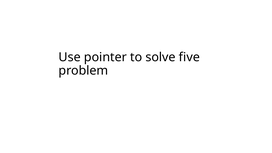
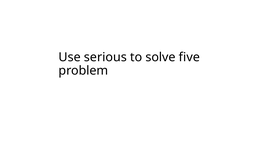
pointer: pointer -> serious
